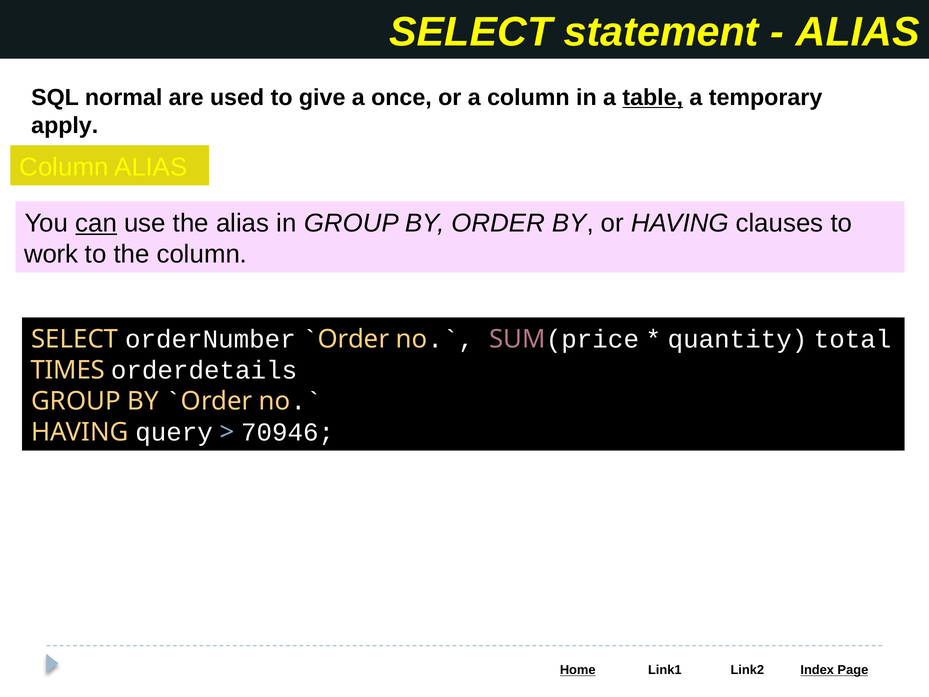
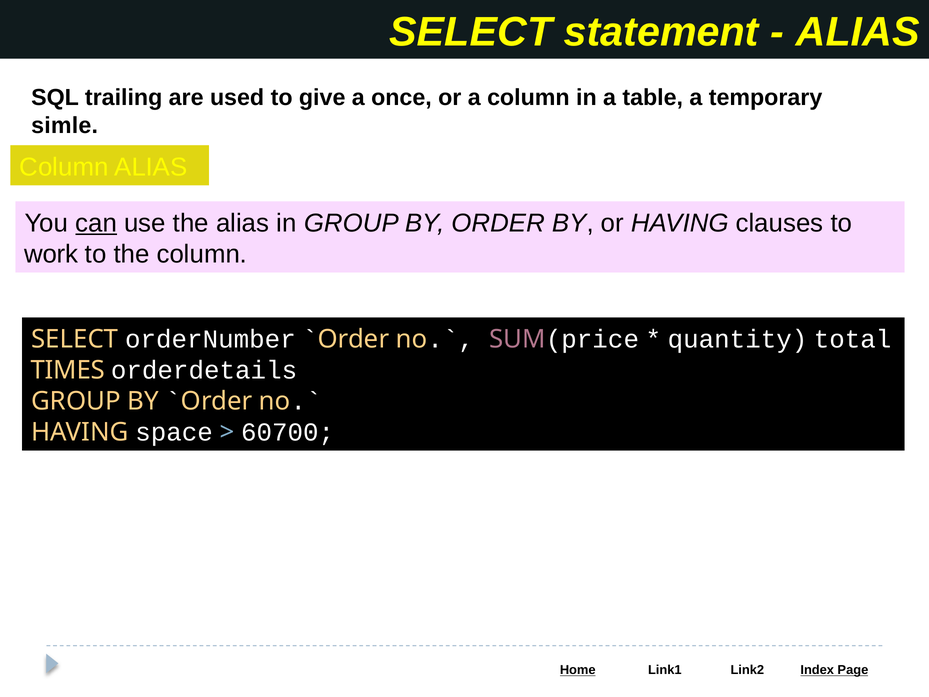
normal: normal -> trailing
table underline: present -> none
apply: apply -> simle
query: query -> space
70946: 70946 -> 60700
